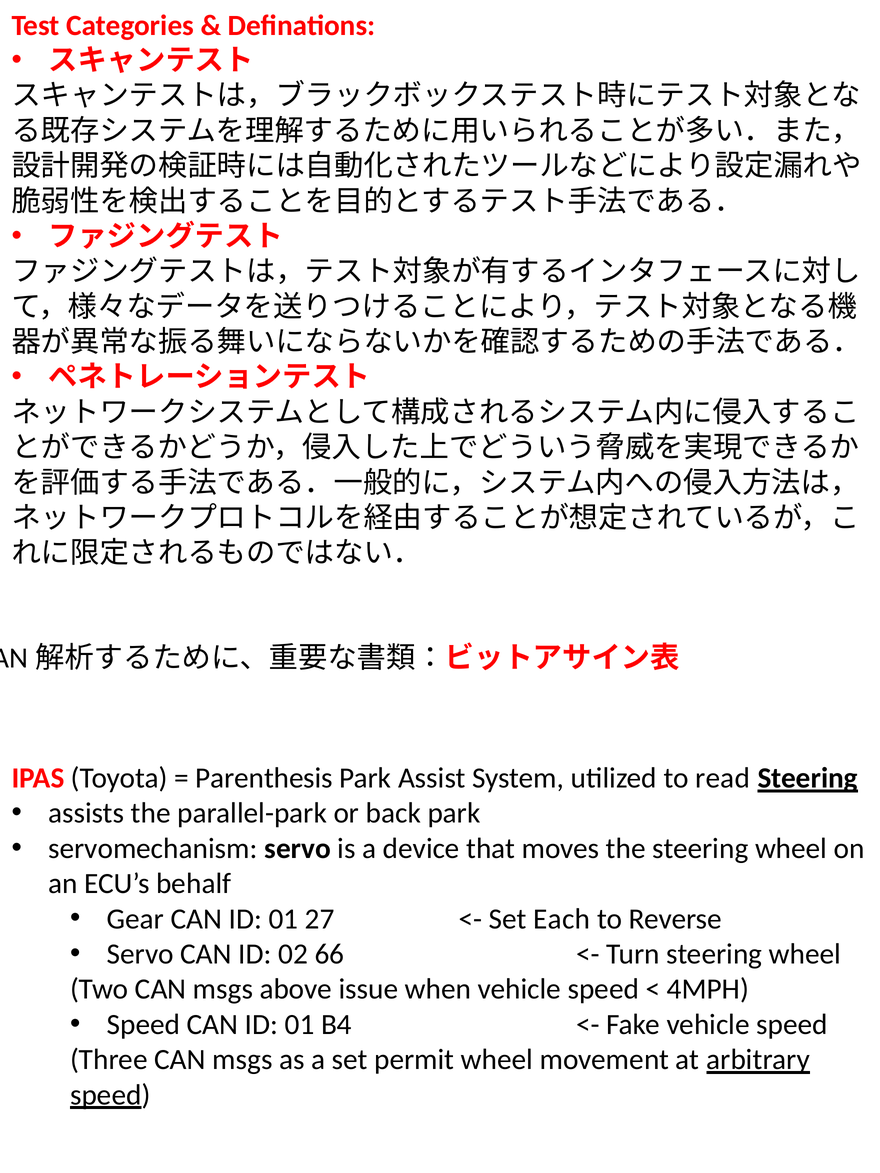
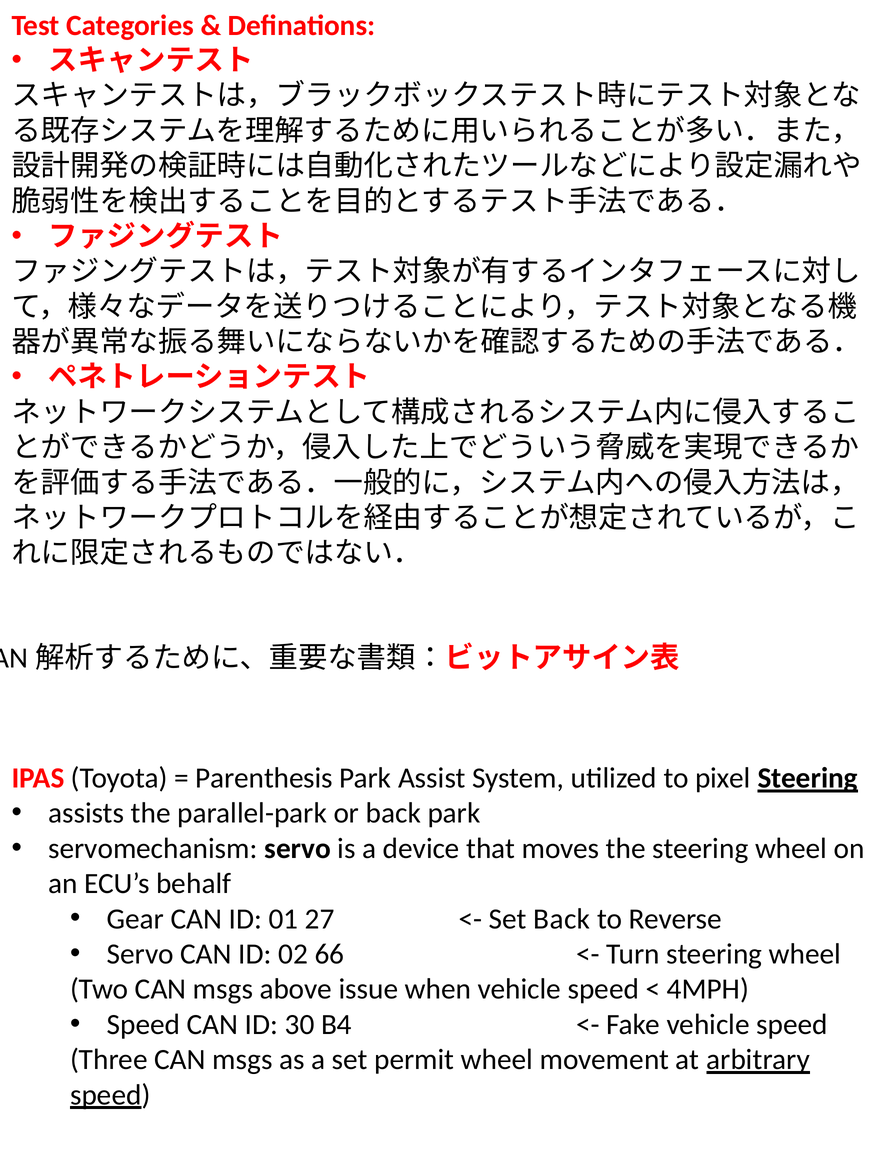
read: read -> pixel
Set Each: Each -> Back
Speed CAN ID 01: 01 -> 30
